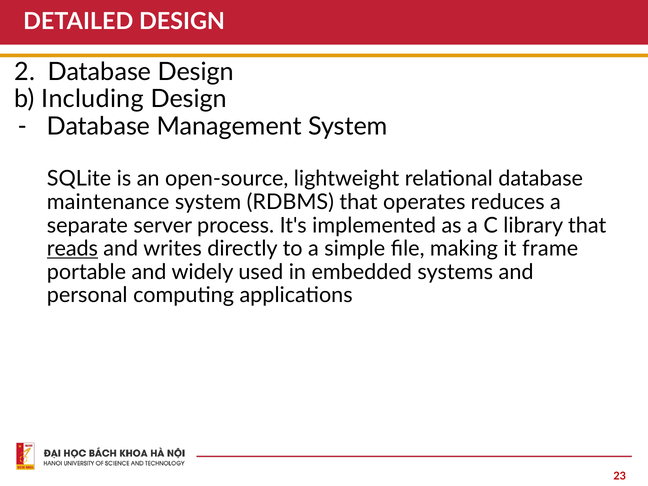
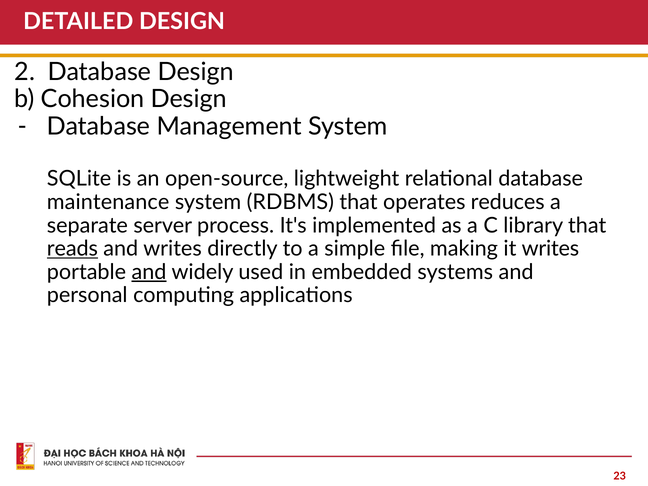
Including: Including -> Cohesion
it frame: frame -> writes
and at (149, 272) underline: none -> present
